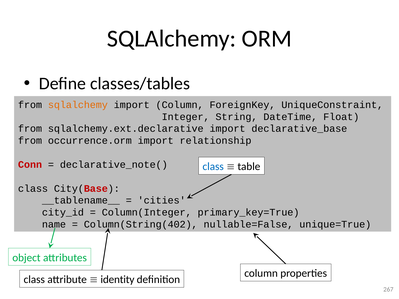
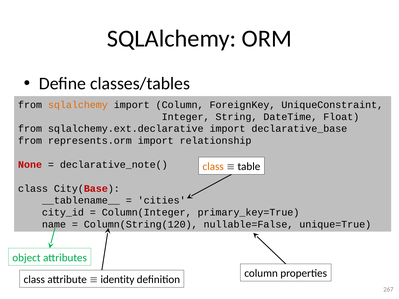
occurrence.orm: occurrence.orm -> represents.orm
Conn: Conn -> None
class at (213, 167) colour: blue -> orange
Column(String(402: Column(String(402 -> Column(String(120
